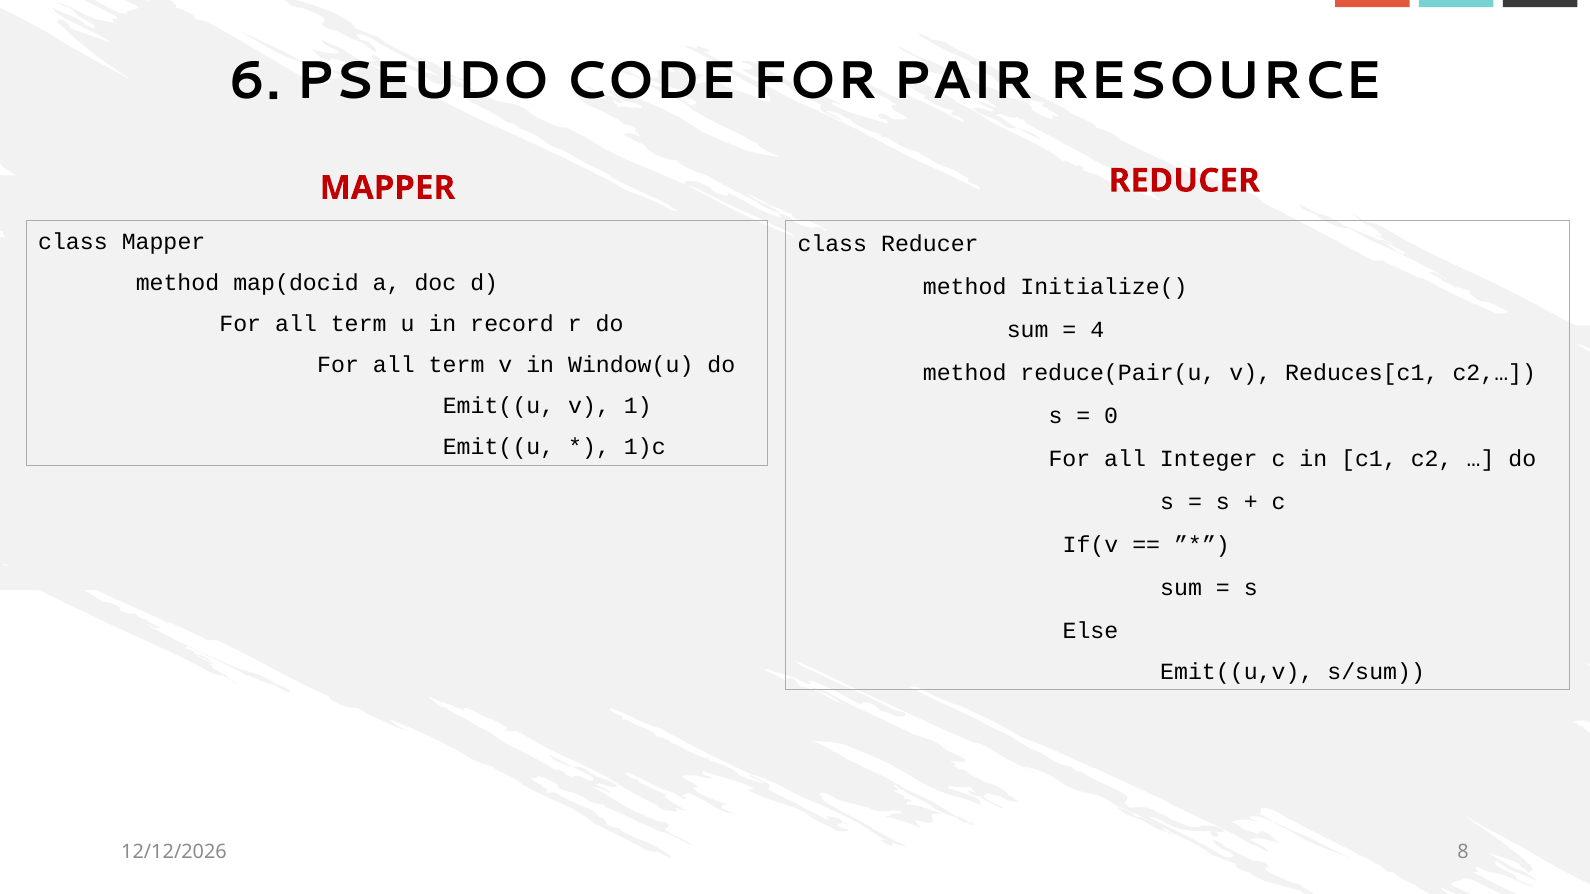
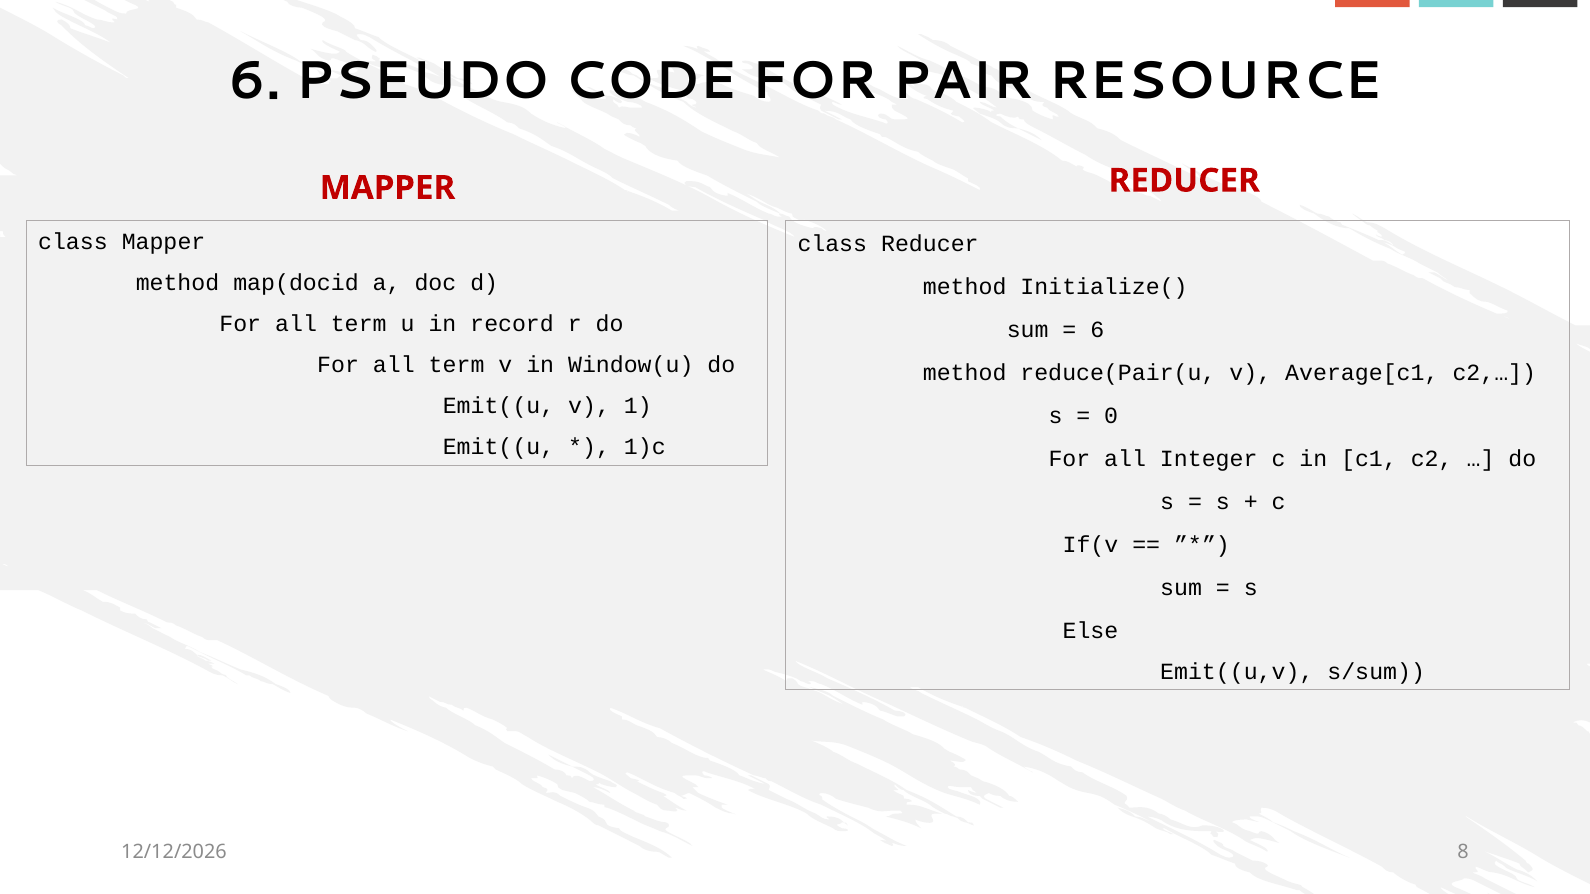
4 at (1097, 330): 4 -> 6
Reduces[c1: Reduces[c1 -> Average[c1
